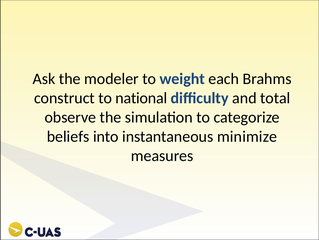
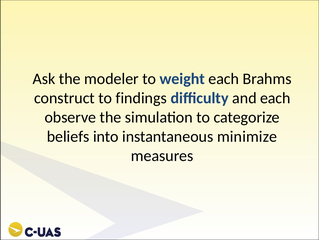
national: national -> findings
and total: total -> each
